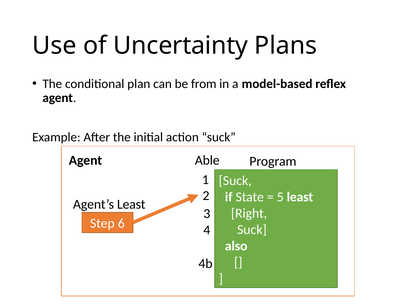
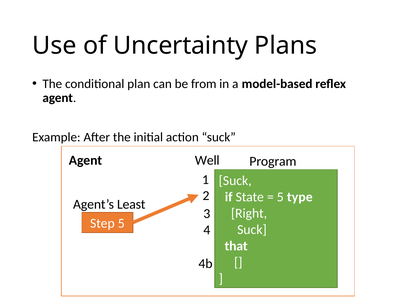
Able: Able -> Well
5 least: least -> type
Step 6: 6 -> 5
also: also -> that
